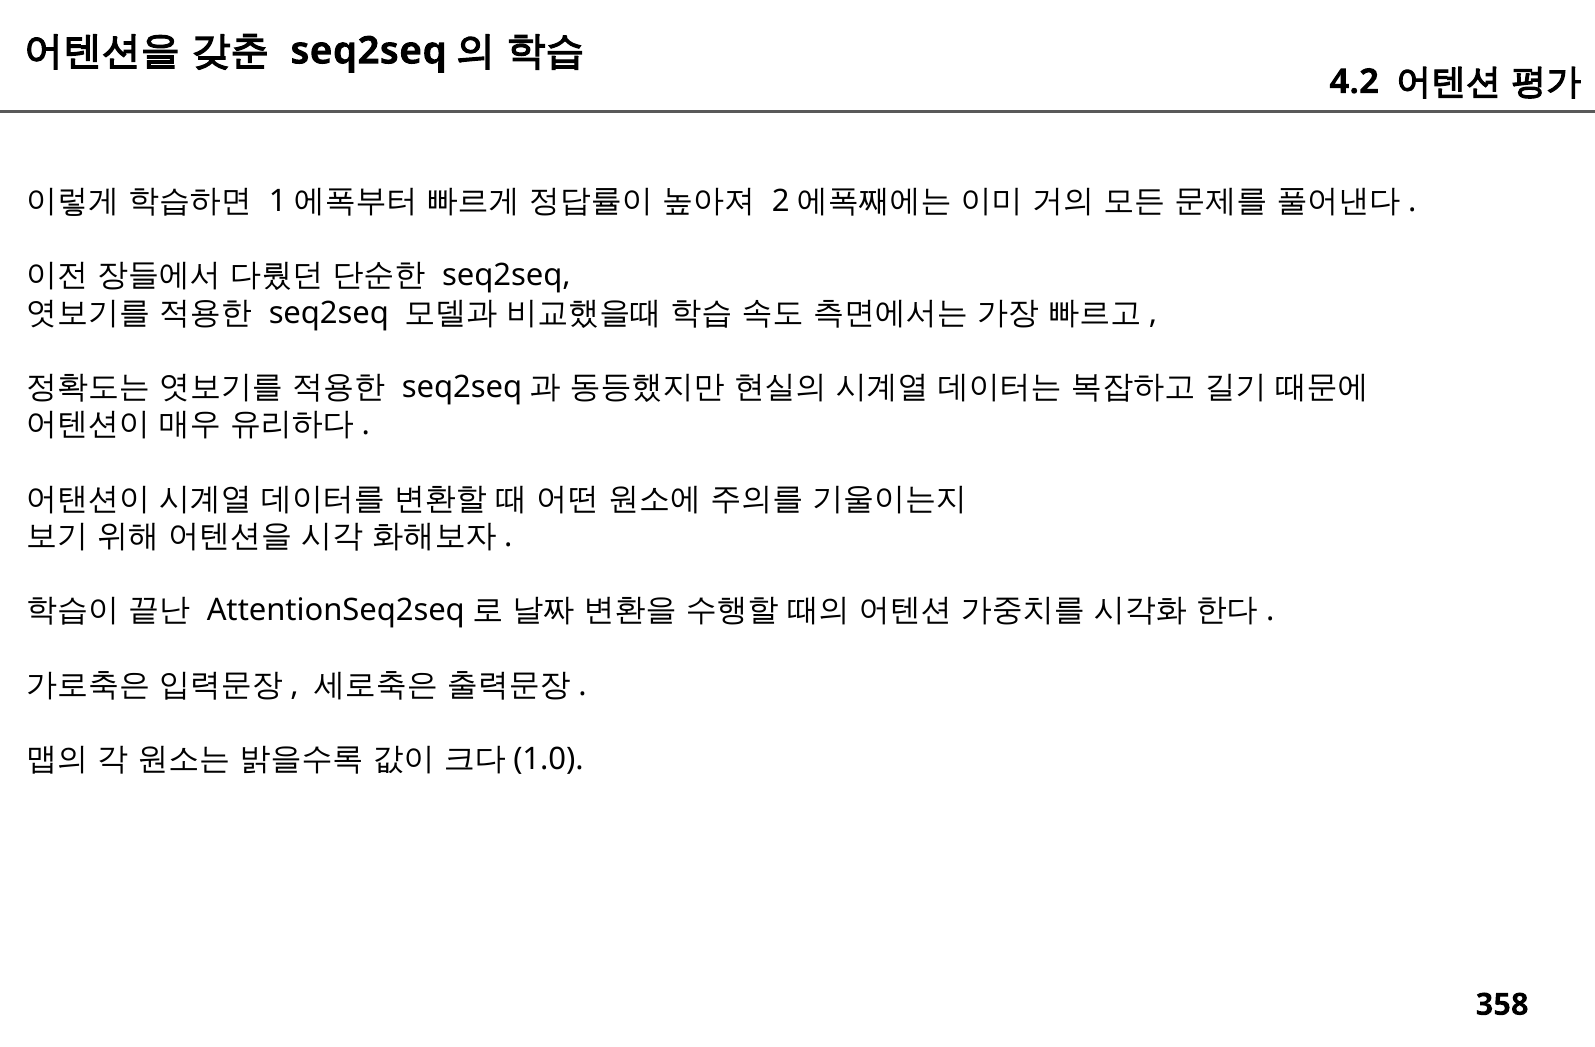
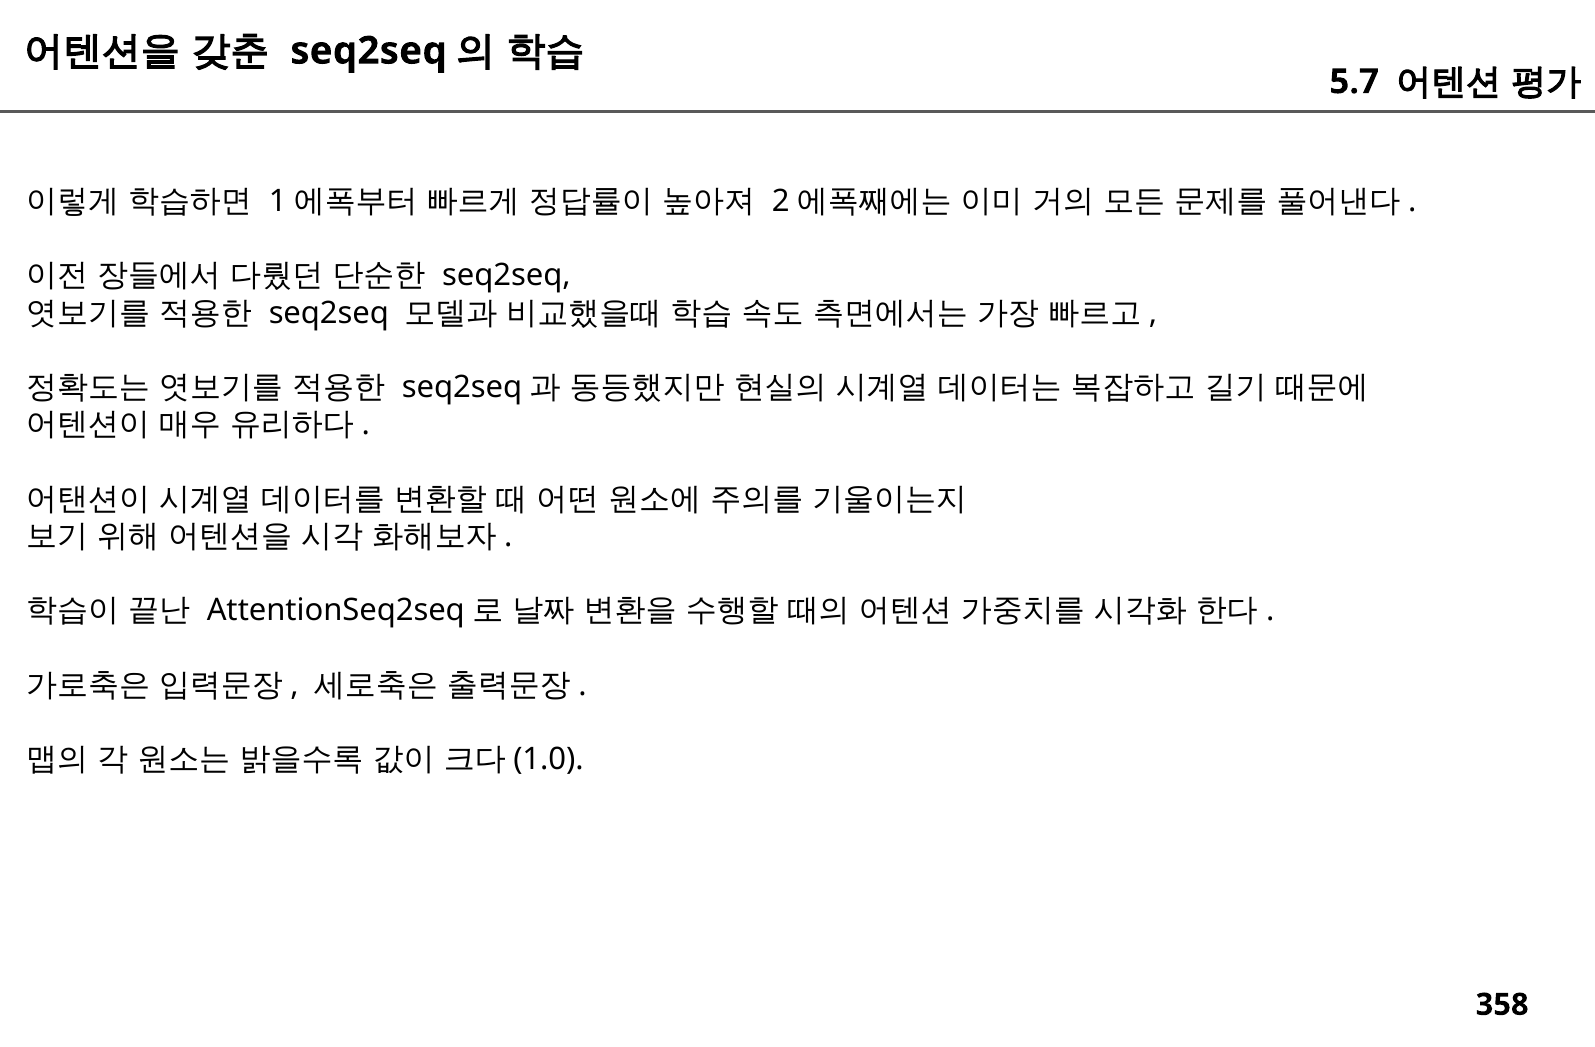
4.2: 4.2 -> 5.7
